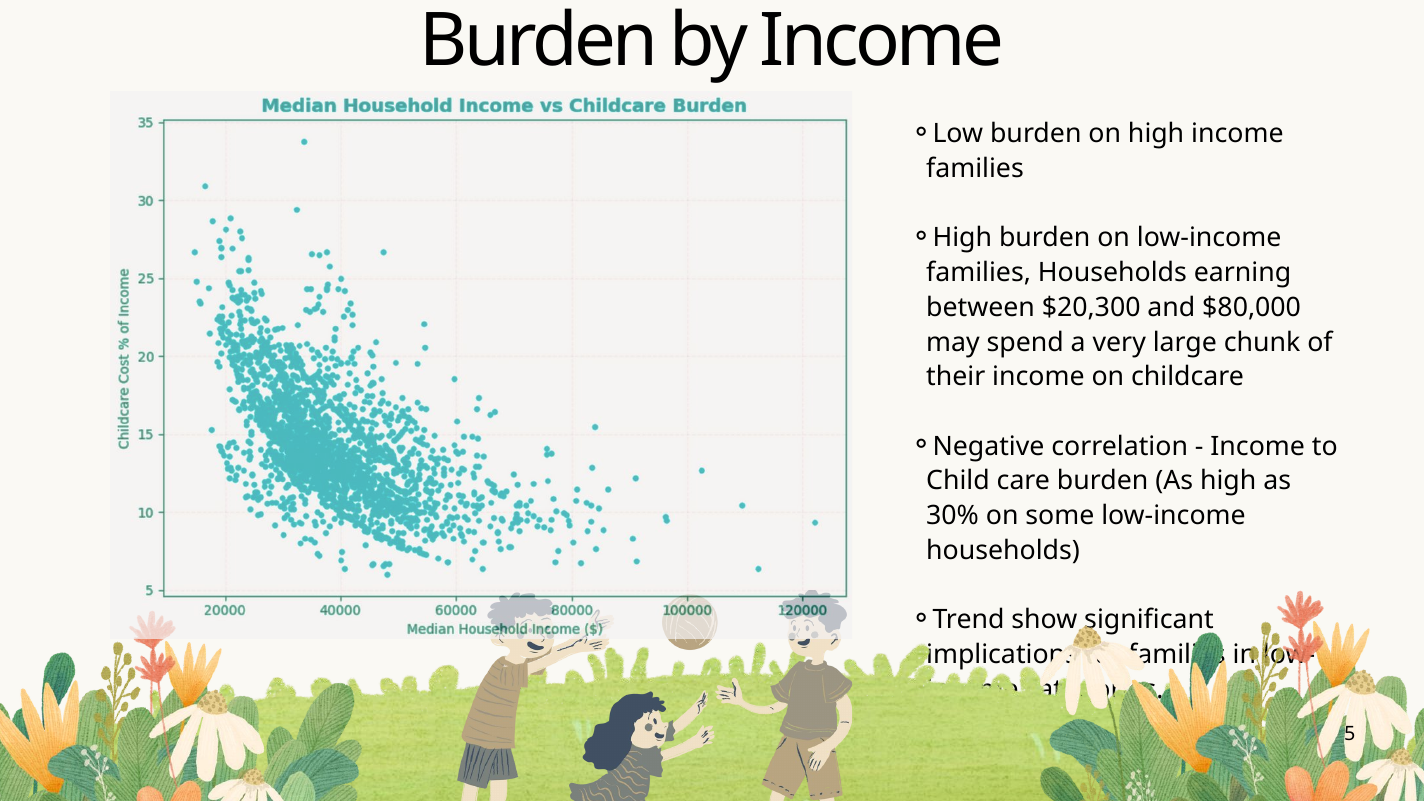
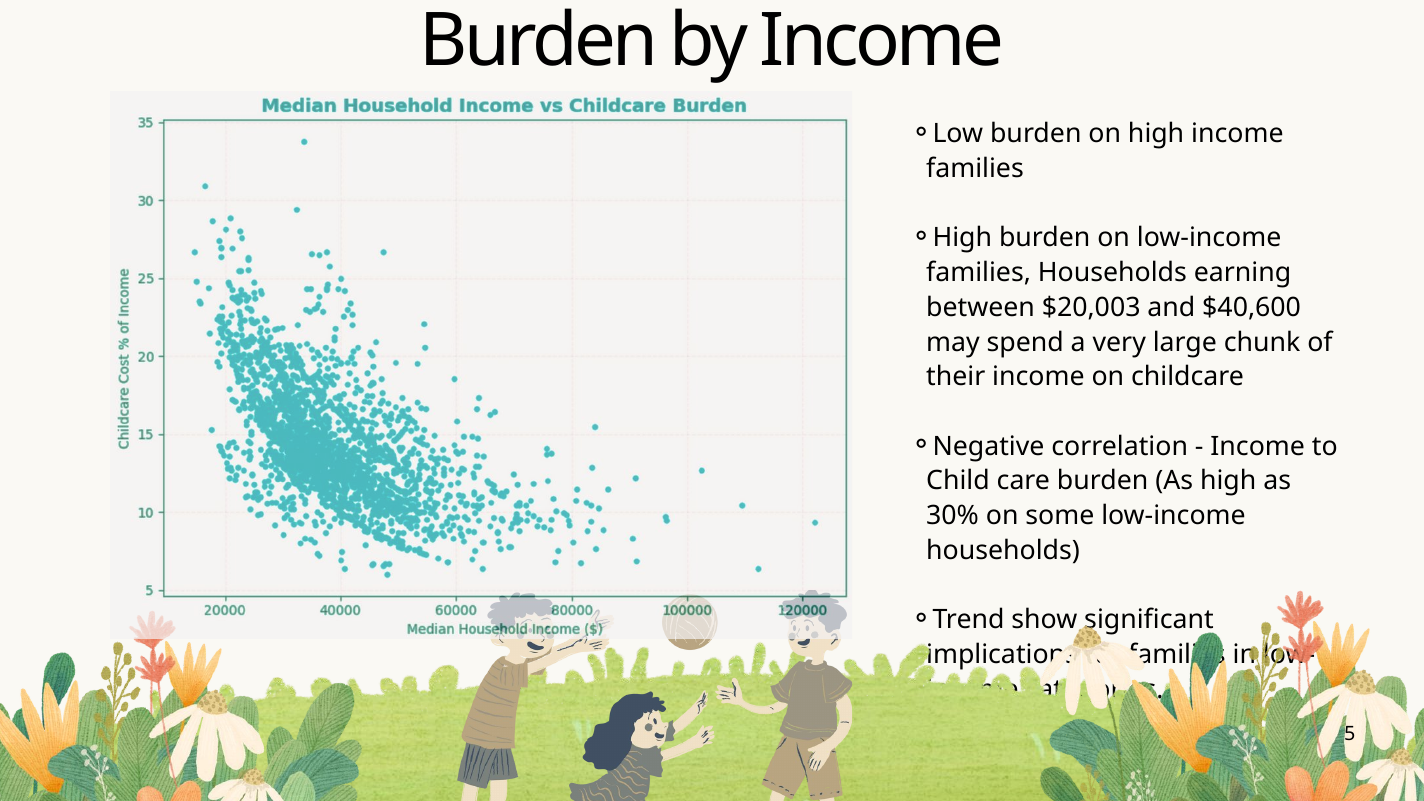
$20,300: $20,300 -> $20,003
$80,000: $80,000 -> $40,600
